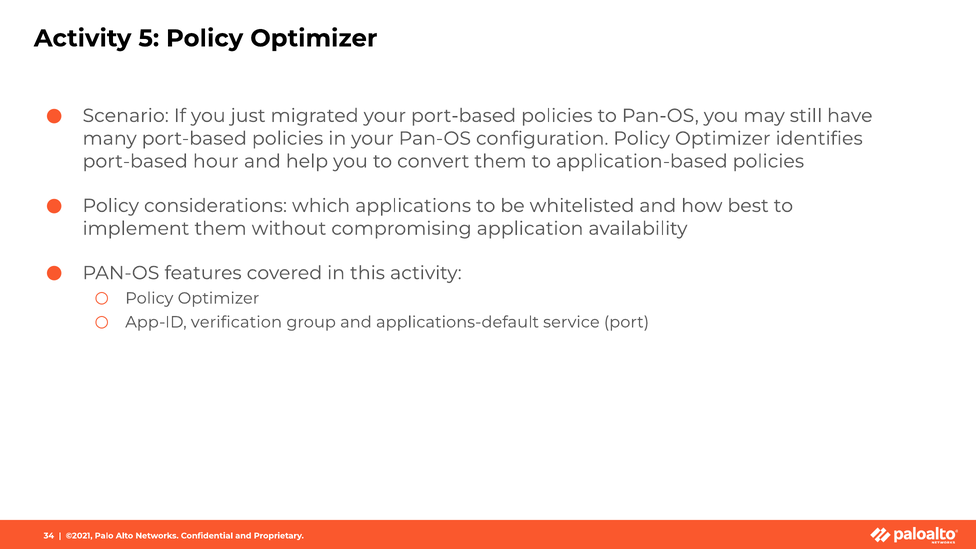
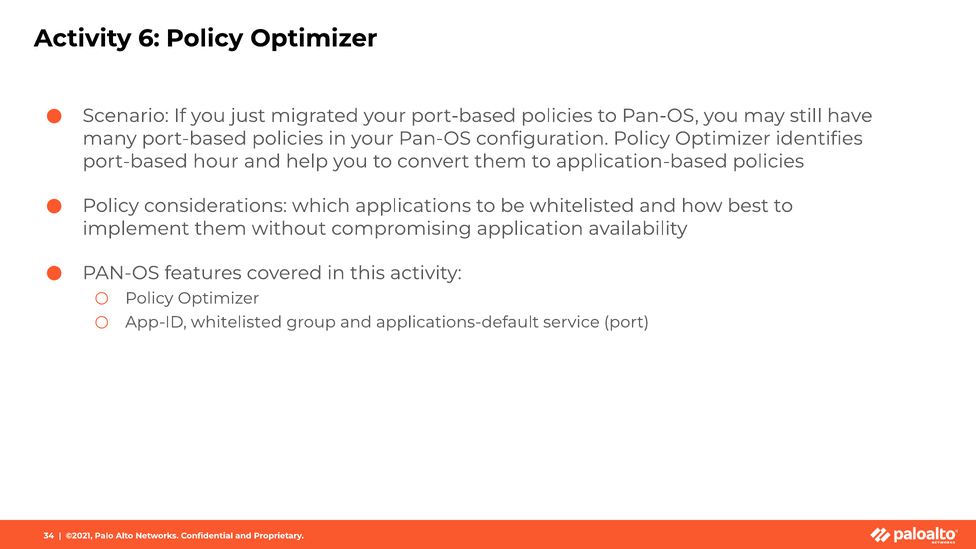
5: 5 -> 6
App-ID verification: verification -> whitelisted
